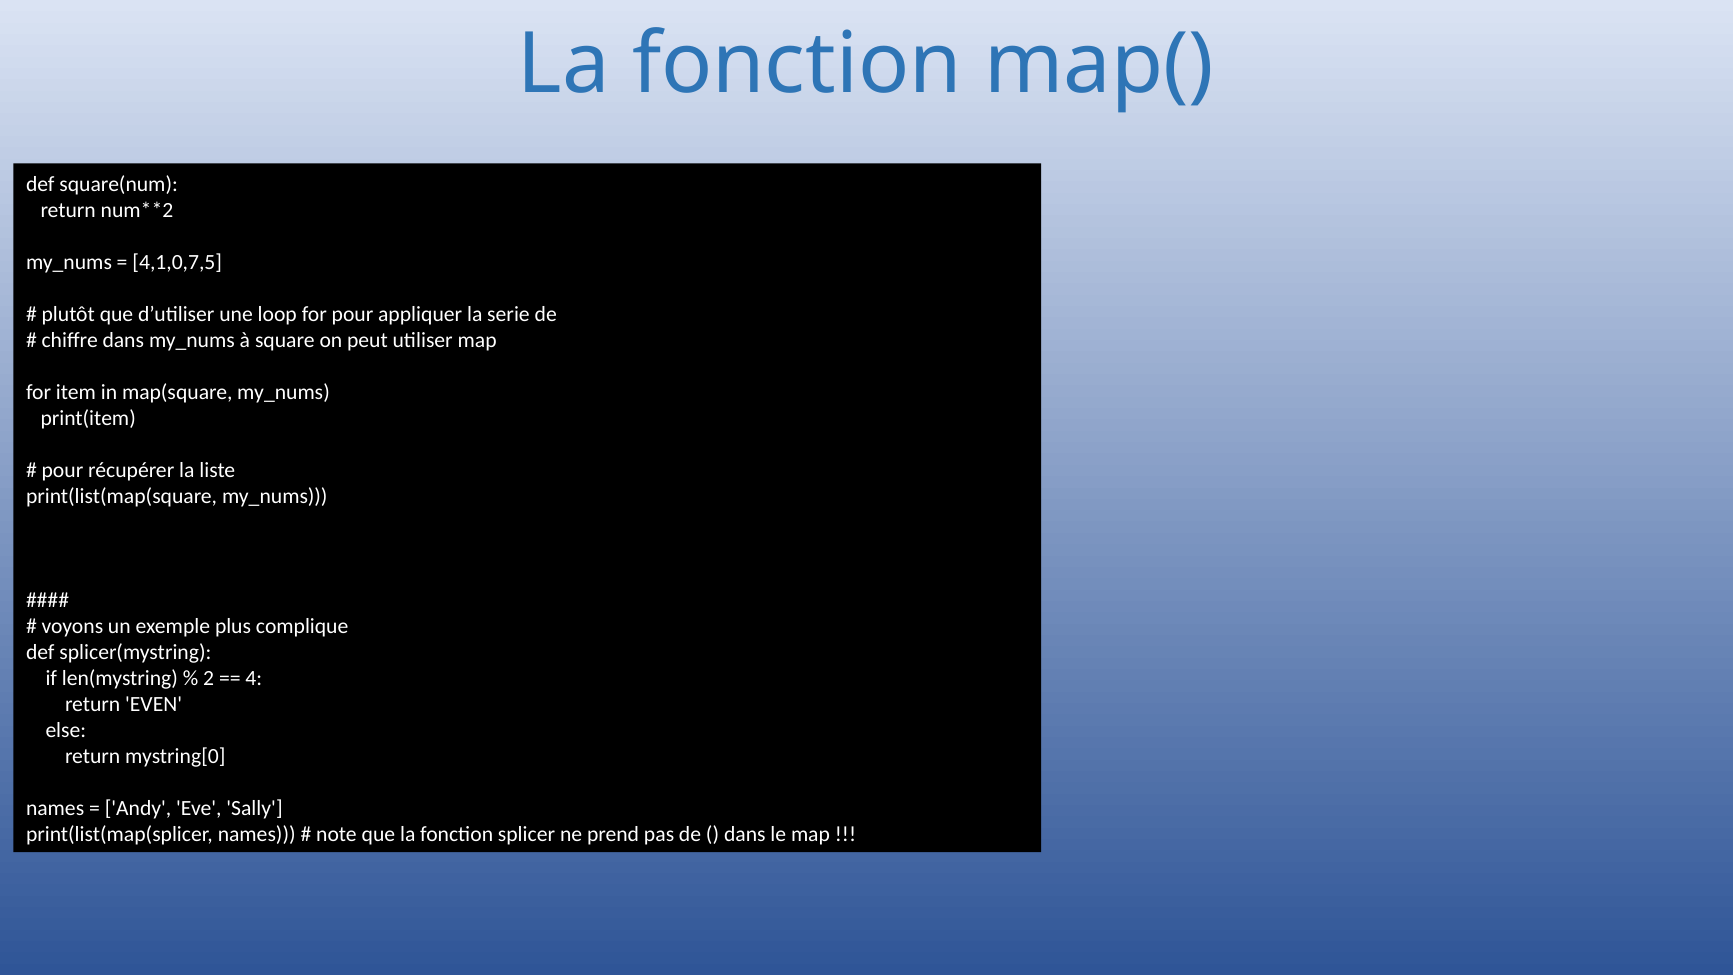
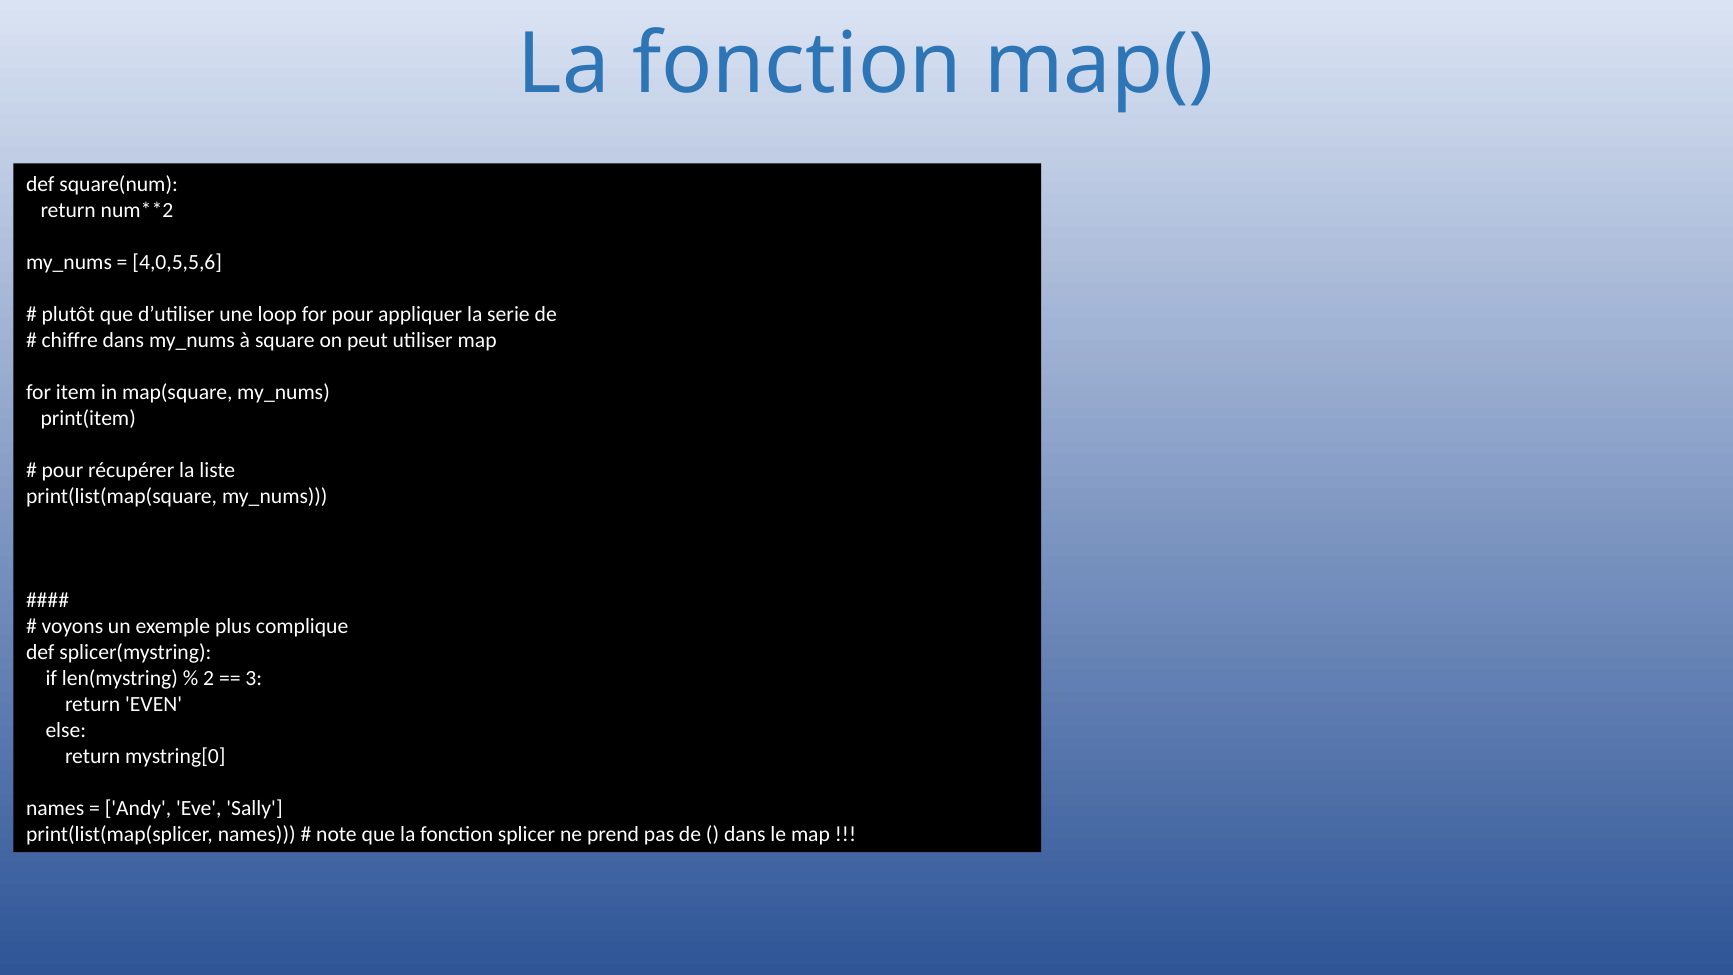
4,1,0,7,5: 4,1,0,7,5 -> 4,0,5,5,6
4: 4 -> 3
